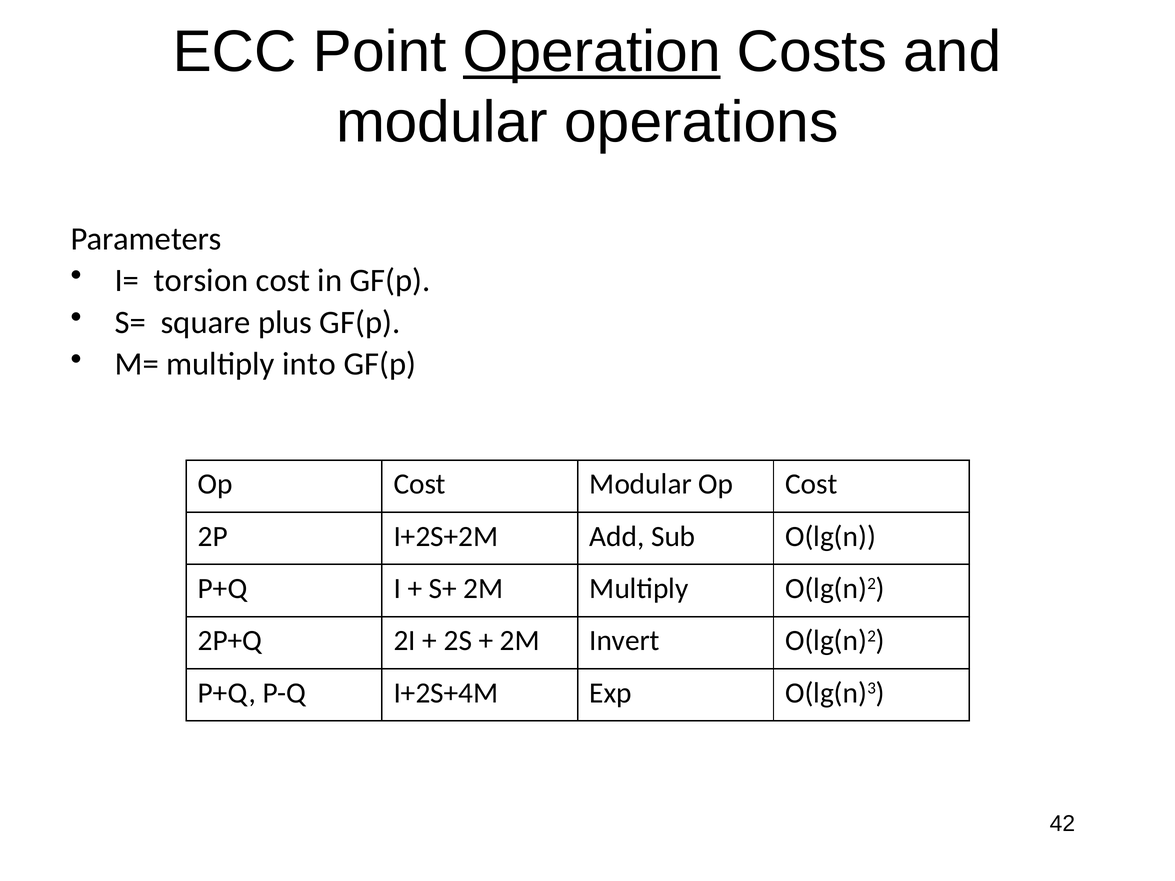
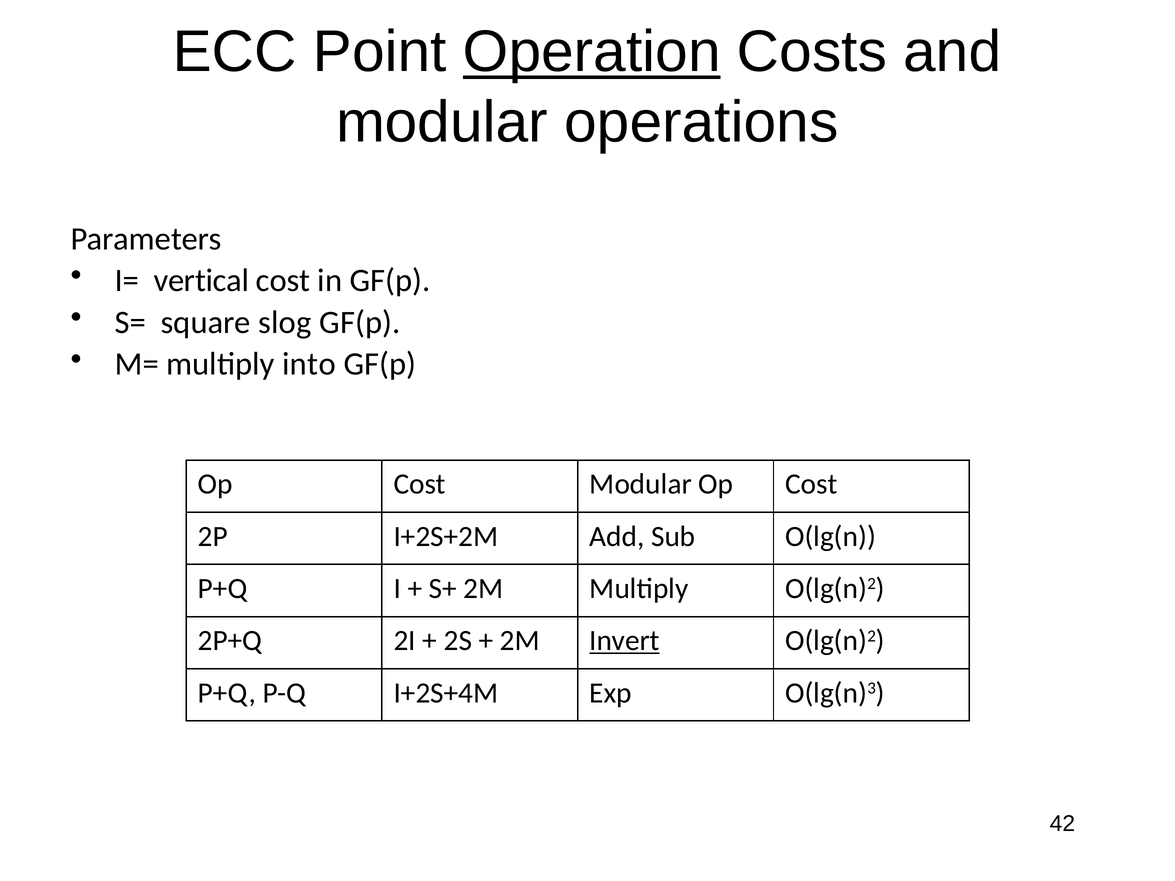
torsion: torsion -> vertical
plus: plus -> slog
Invert underline: none -> present
